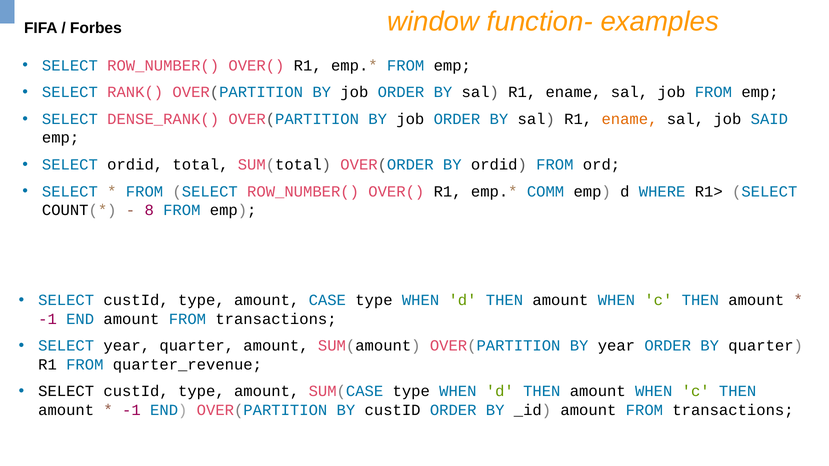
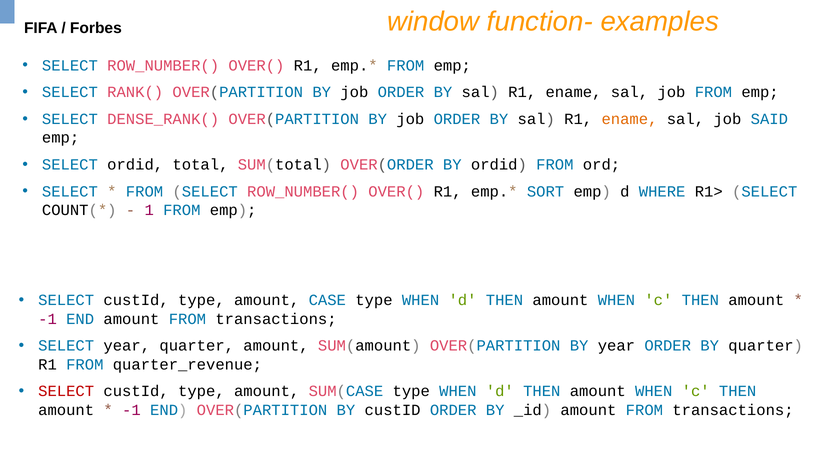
COMM: COMM -> SORT
8: 8 -> 1
SELECT at (66, 392) colour: black -> red
